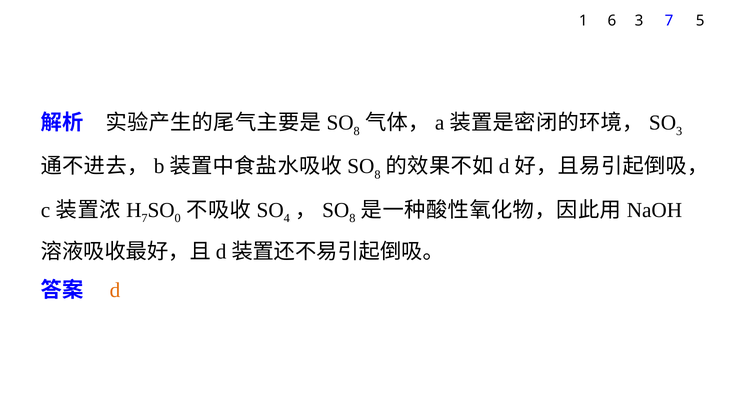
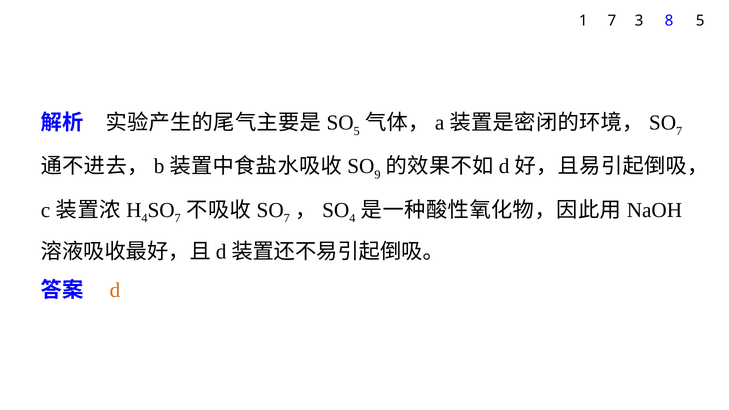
1 6: 6 -> 7
3 7: 7 -> 8
8 at (357, 131): 8 -> 5
3 at (679, 131): 3 -> 7
8 at (377, 175): 8 -> 9
7 at (145, 218): 7 -> 4
0 at (178, 218): 0 -> 7
4 at (287, 218): 4 -> 7
8 at (352, 218): 8 -> 4
